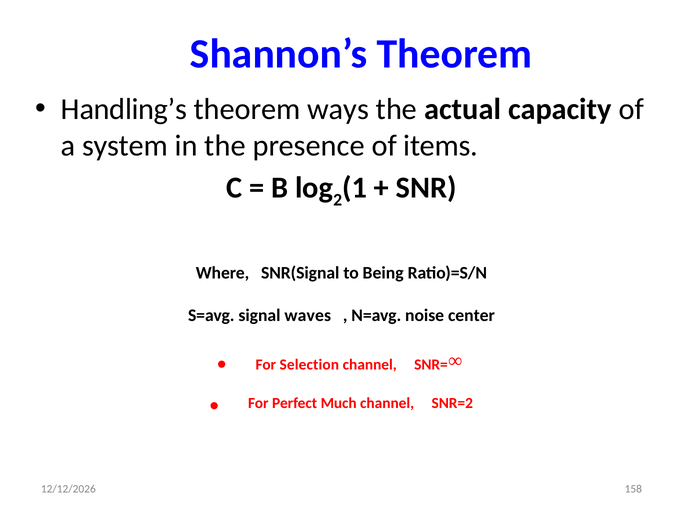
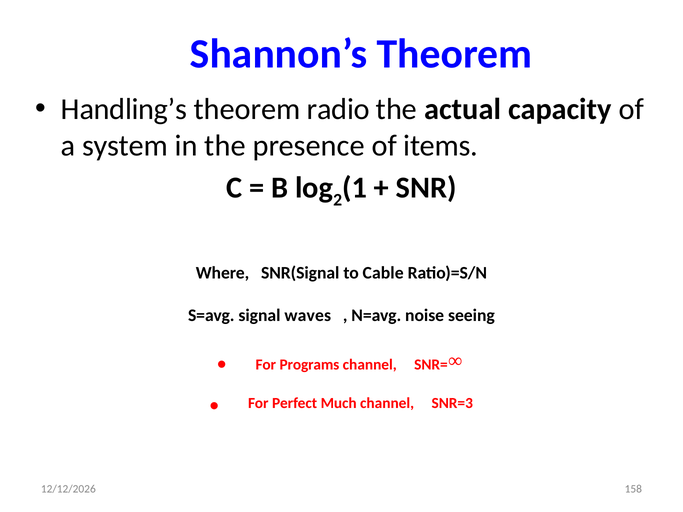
ways: ways -> radio
Being: Being -> Cable
center: center -> seeing
Selection: Selection -> Programs
SNR=2: SNR=2 -> SNR=3
